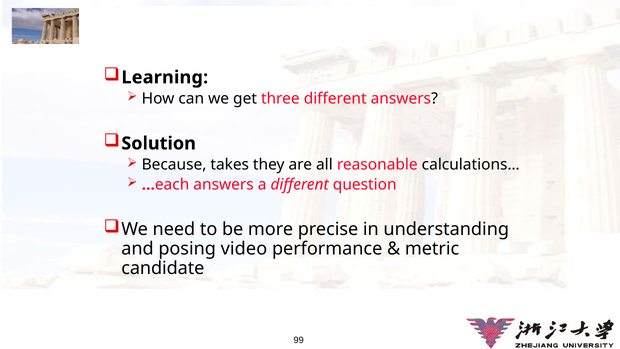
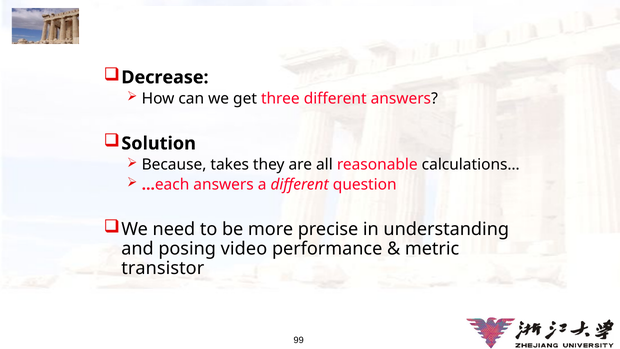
Learning: Learning -> Decrease
candidate: candidate -> transistor
